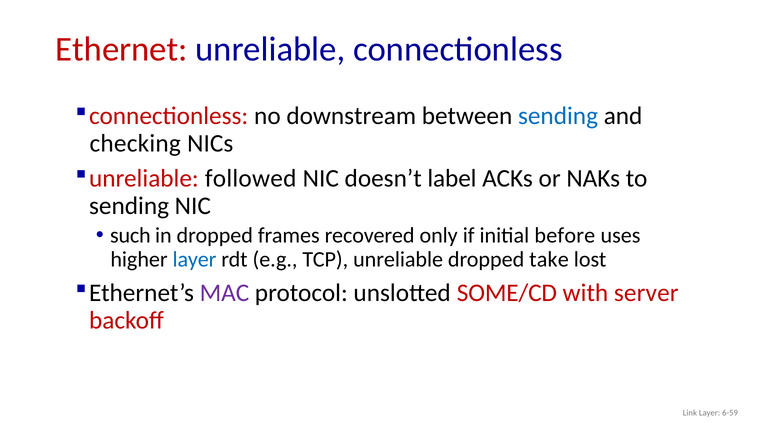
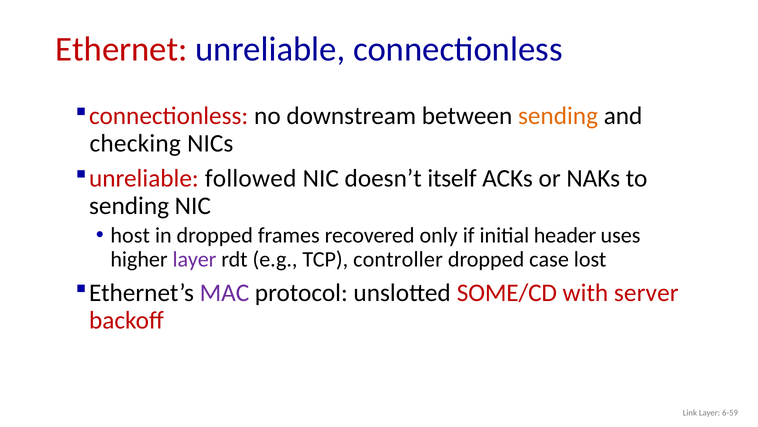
sending at (558, 116) colour: blue -> orange
label: label -> itself
such: such -> host
before: before -> header
layer at (195, 259) colour: blue -> purple
TCP unreliable: unreliable -> controller
take: take -> case
